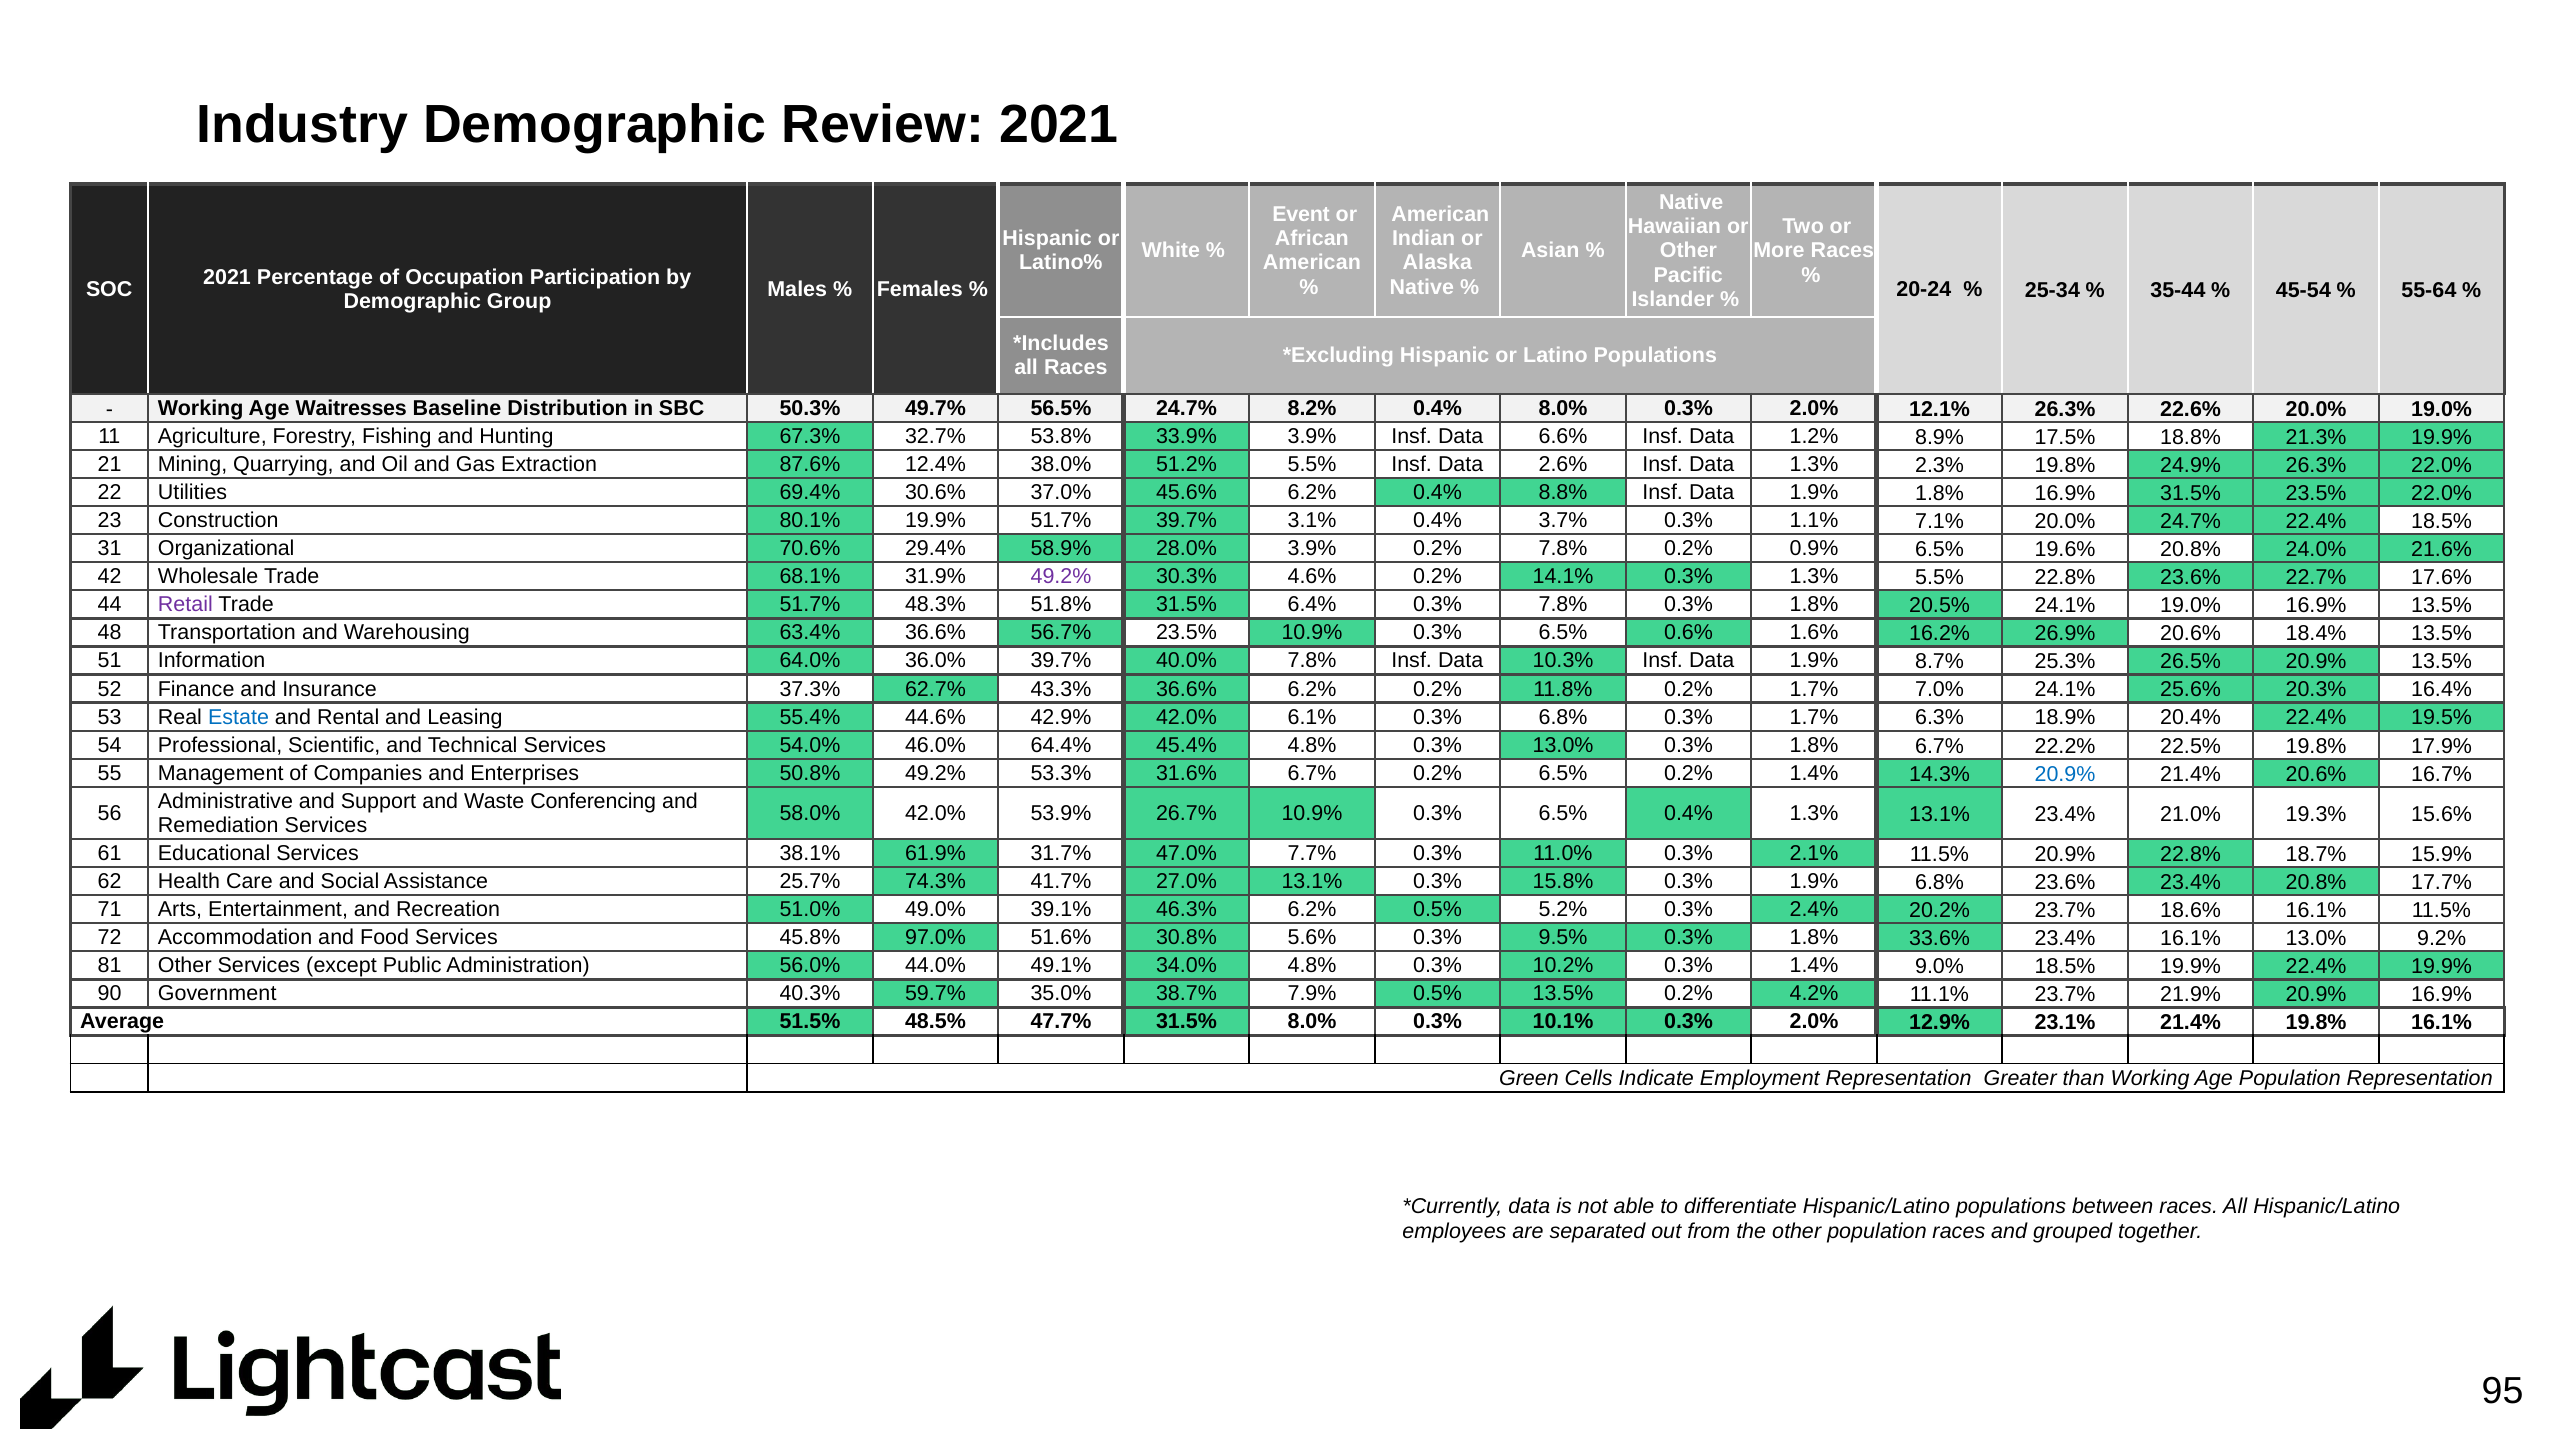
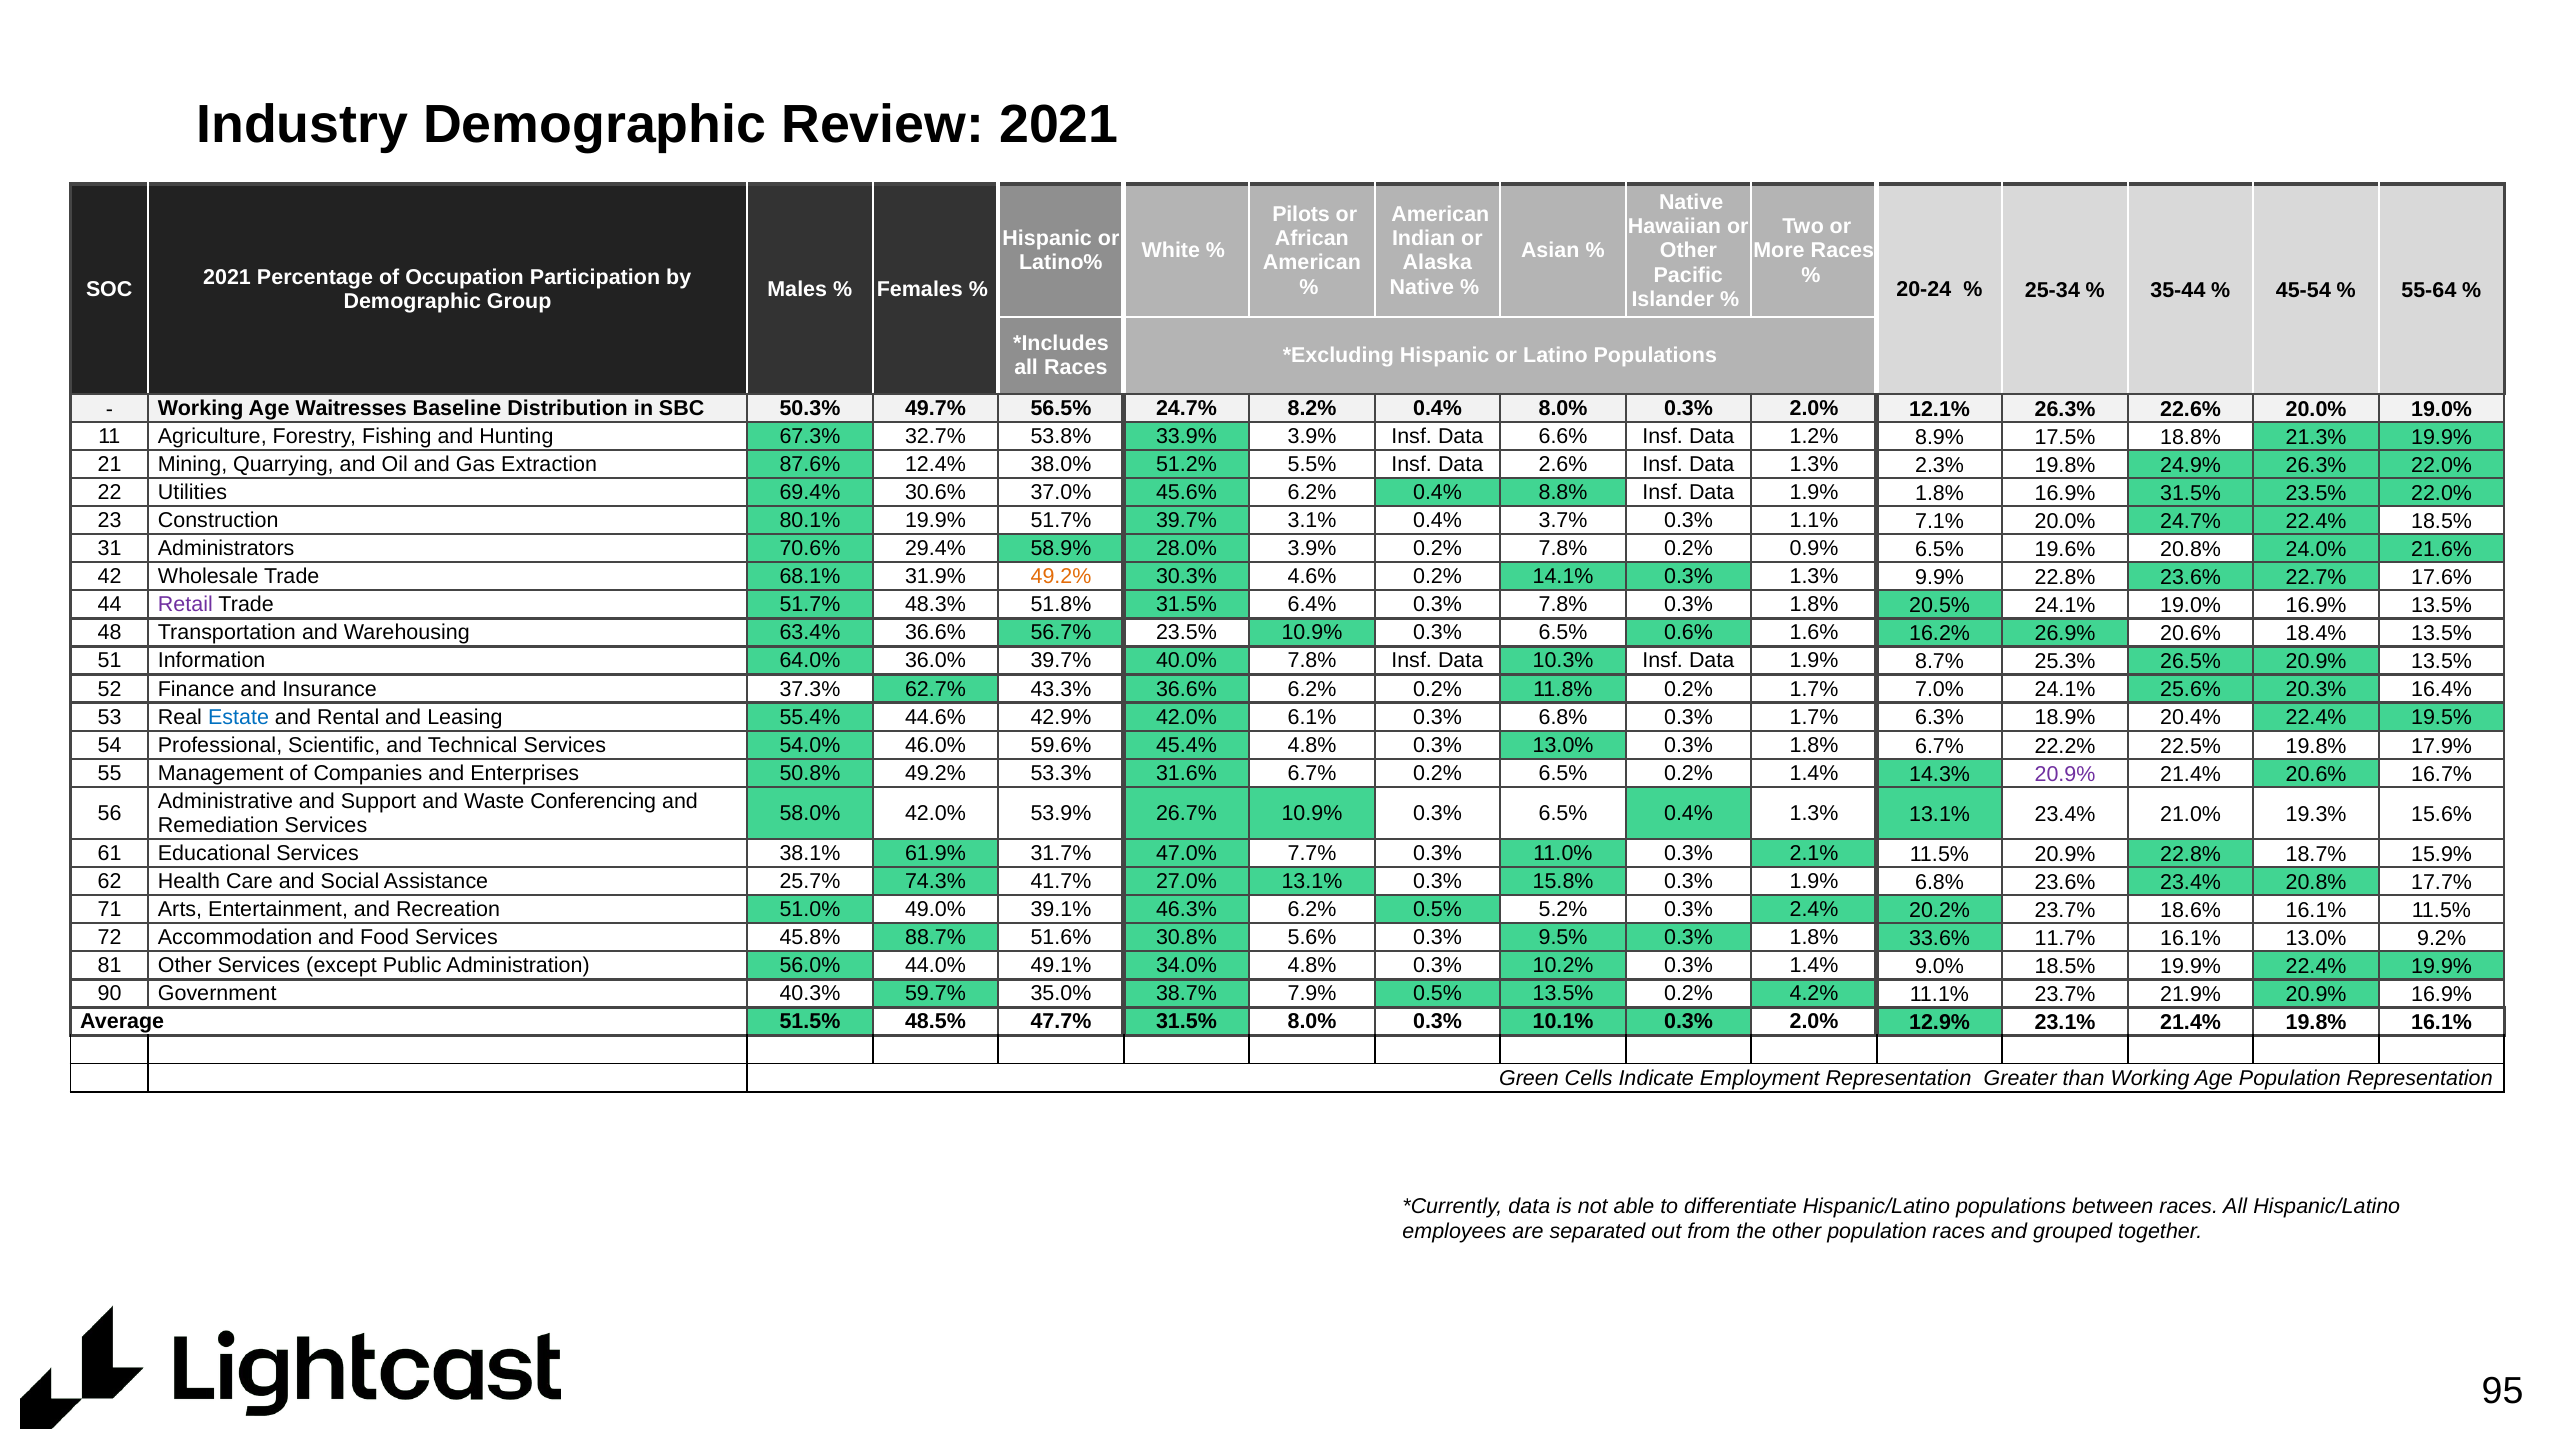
Event: Event -> Pilots
Organizational: Organizational -> Administrators
49.2% at (1061, 577) colour: purple -> orange
1.3% 5.5%: 5.5% -> 9.9%
64.4%: 64.4% -> 59.6%
20.9% at (2065, 774) colour: blue -> purple
97.0%: 97.0% -> 88.7%
33.6% 23.4%: 23.4% -> 11.7%
